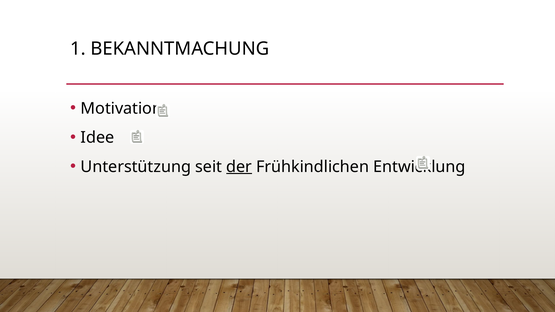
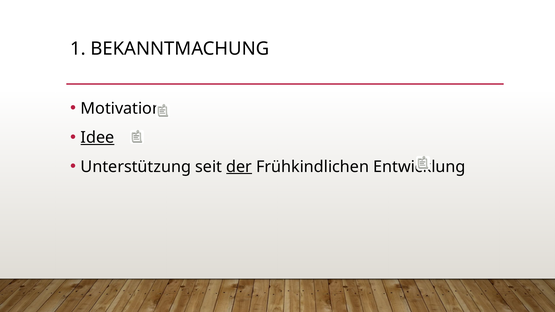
Idee underline: none -> present
